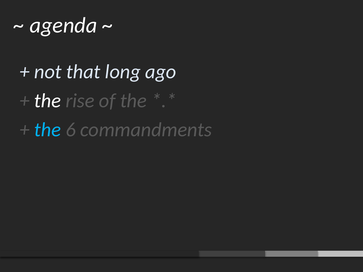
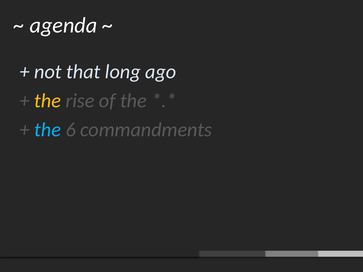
the at (48, 101) colour: white -> yellow
